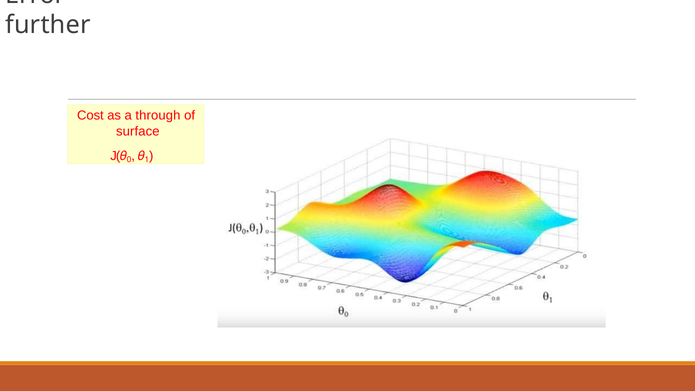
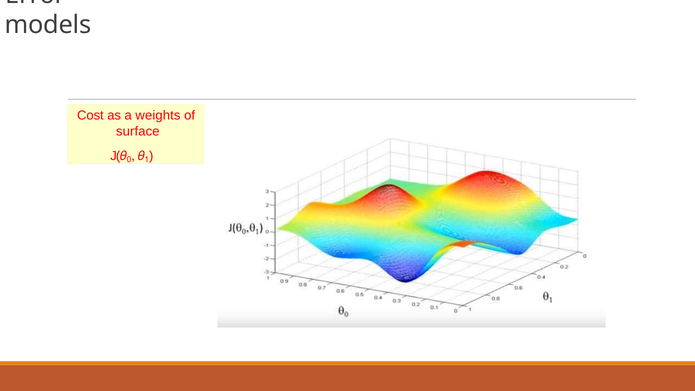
further: further -> models
through: through -> weights
